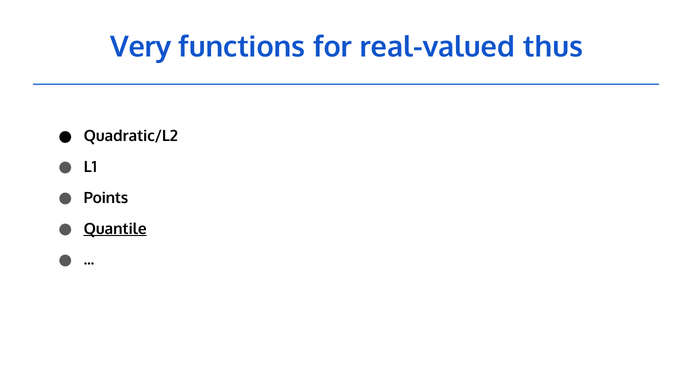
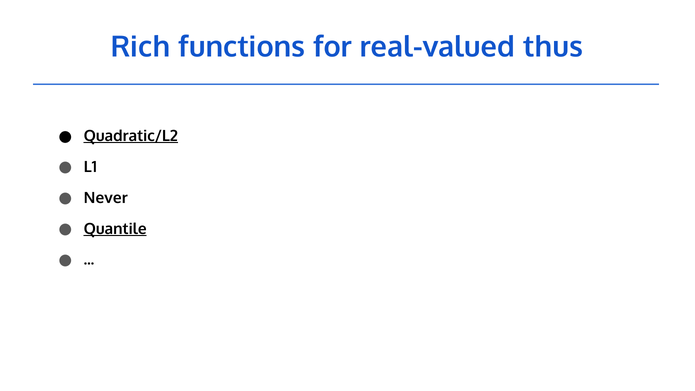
Very: Very -> Rich
Quadratic/L2 underline: none -> present
Points: Points -> Never
